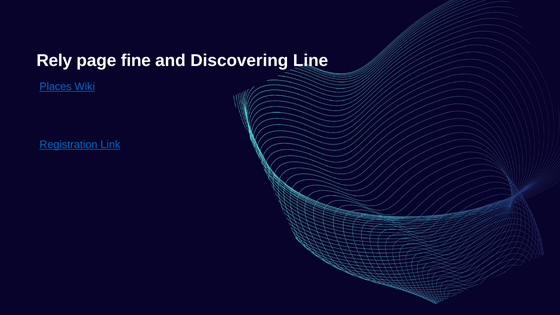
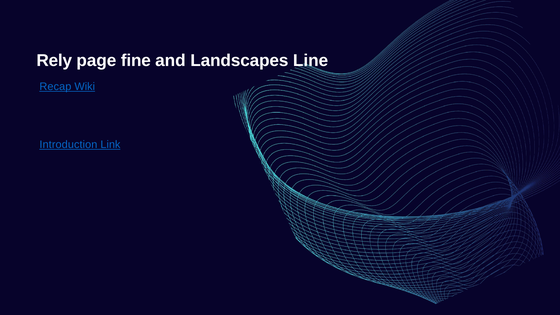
Discovering: Discovering -> Landscapes
Places: Places -> Recap
Registration: Registration -> Introduction
